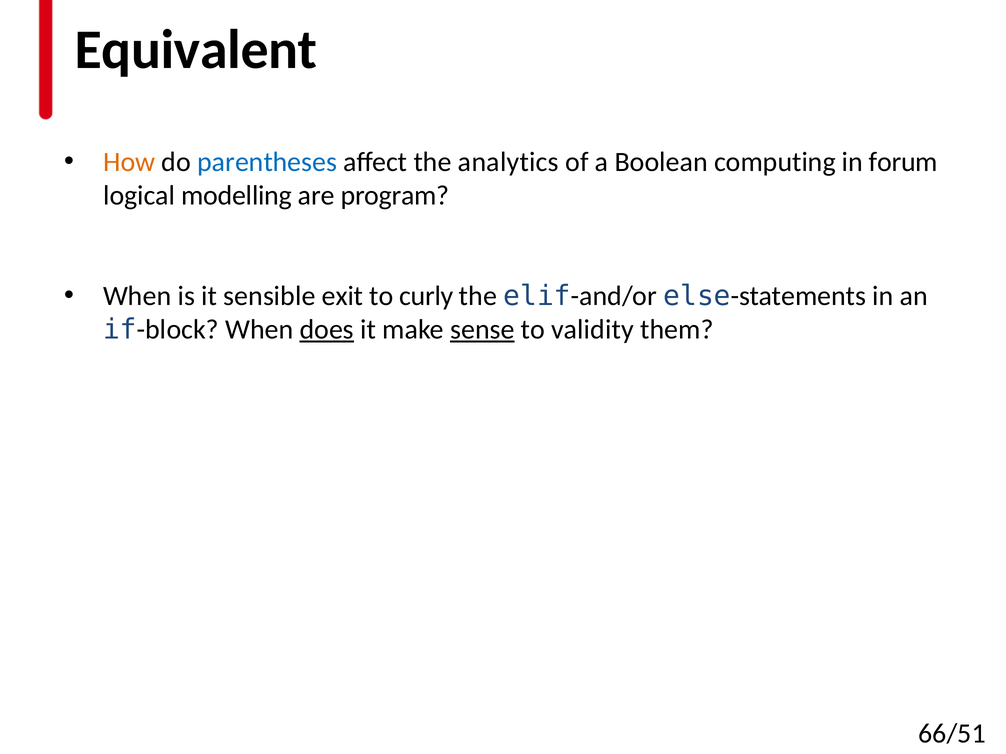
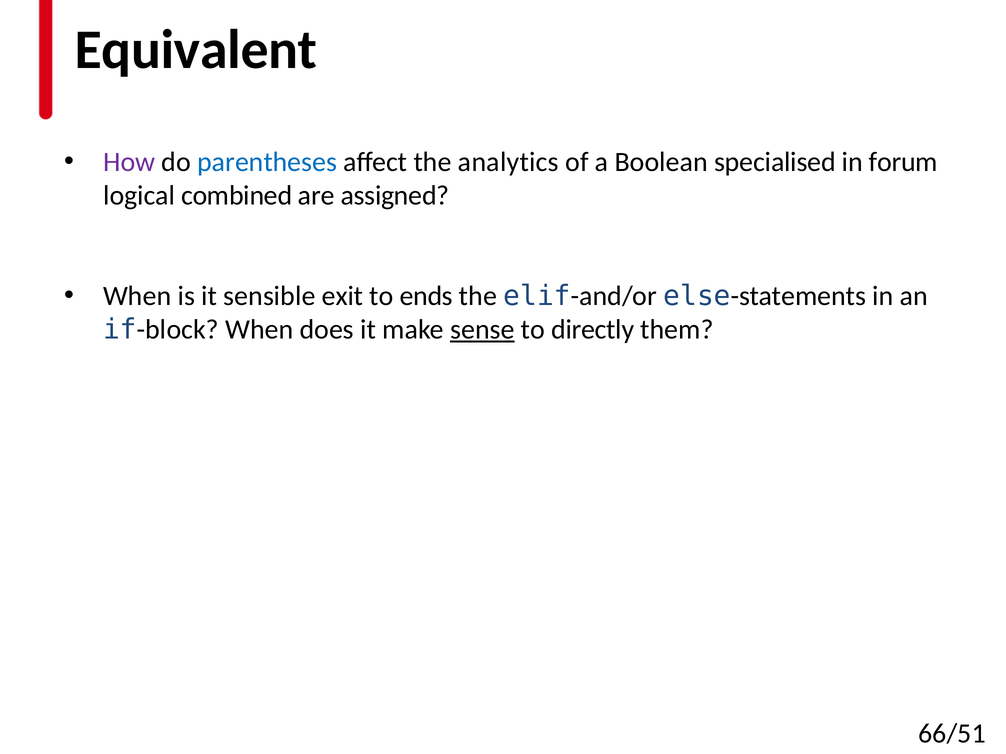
How colour: orange -> purple
computing: computing -> specialised
modelling: modelling -> combined
program: program -> assigned
curly: curly -> ends
does underline: present -> none
validity: validity -> directly
